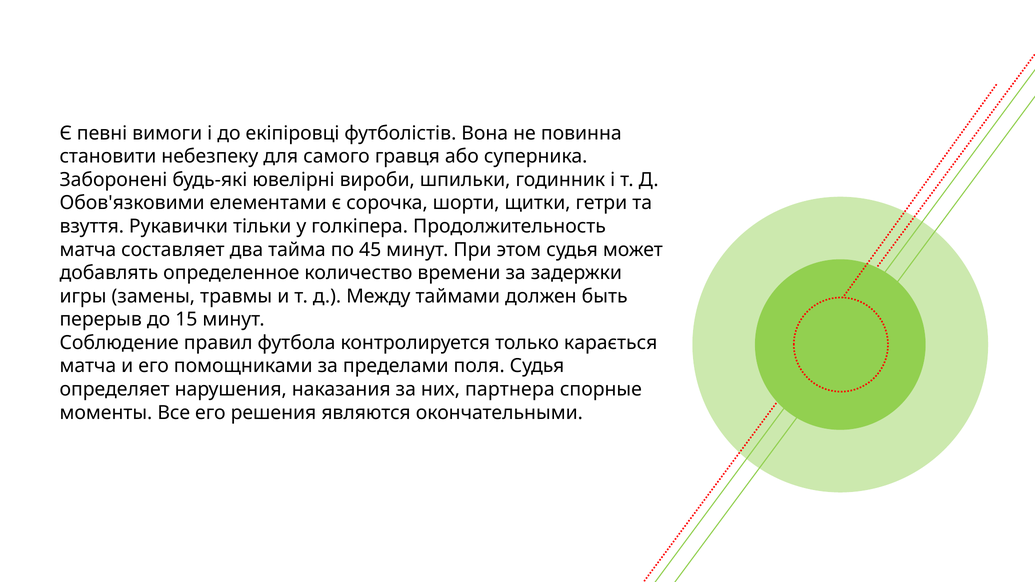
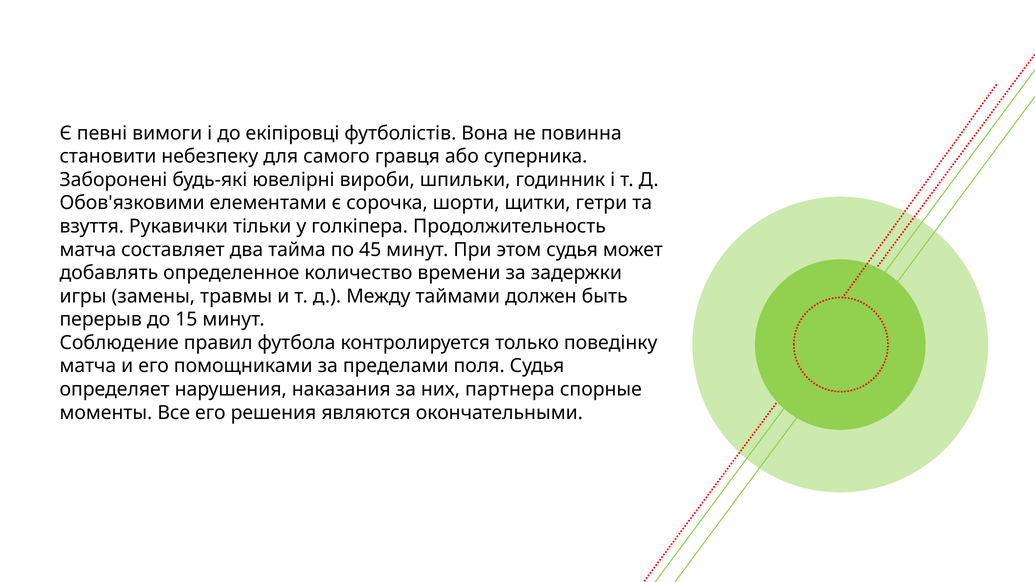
карається: карається -> поведінку
